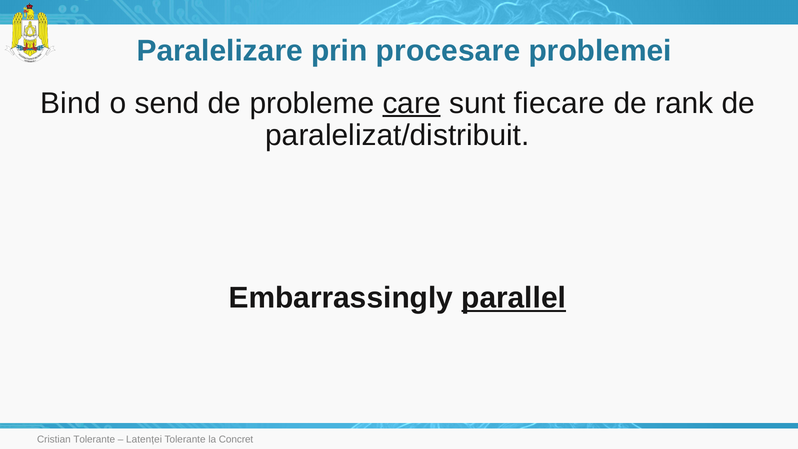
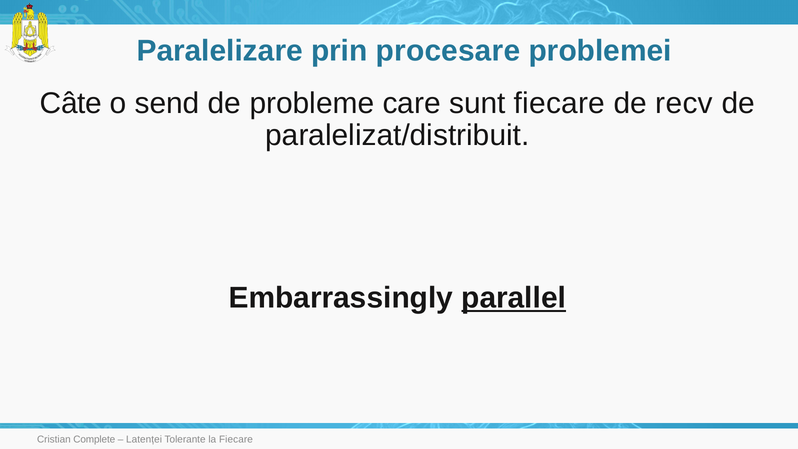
Bind: Bind -> Câte
care underline: present -> none
rank: rank -> recv
Cristian Tolerante: Tolerante -> Complete
la Concret: Concret -> Fiecare
